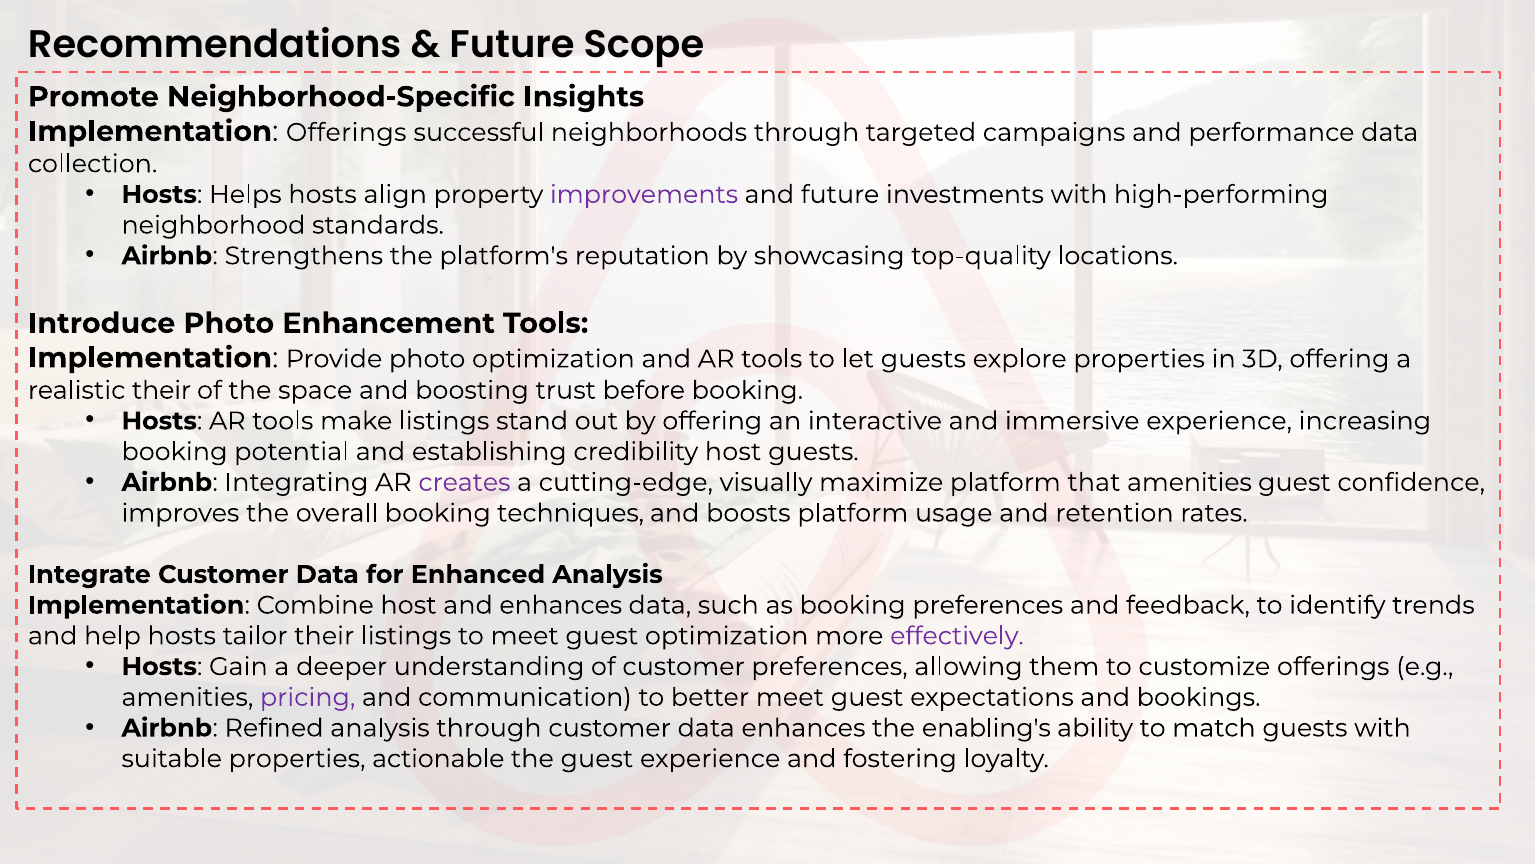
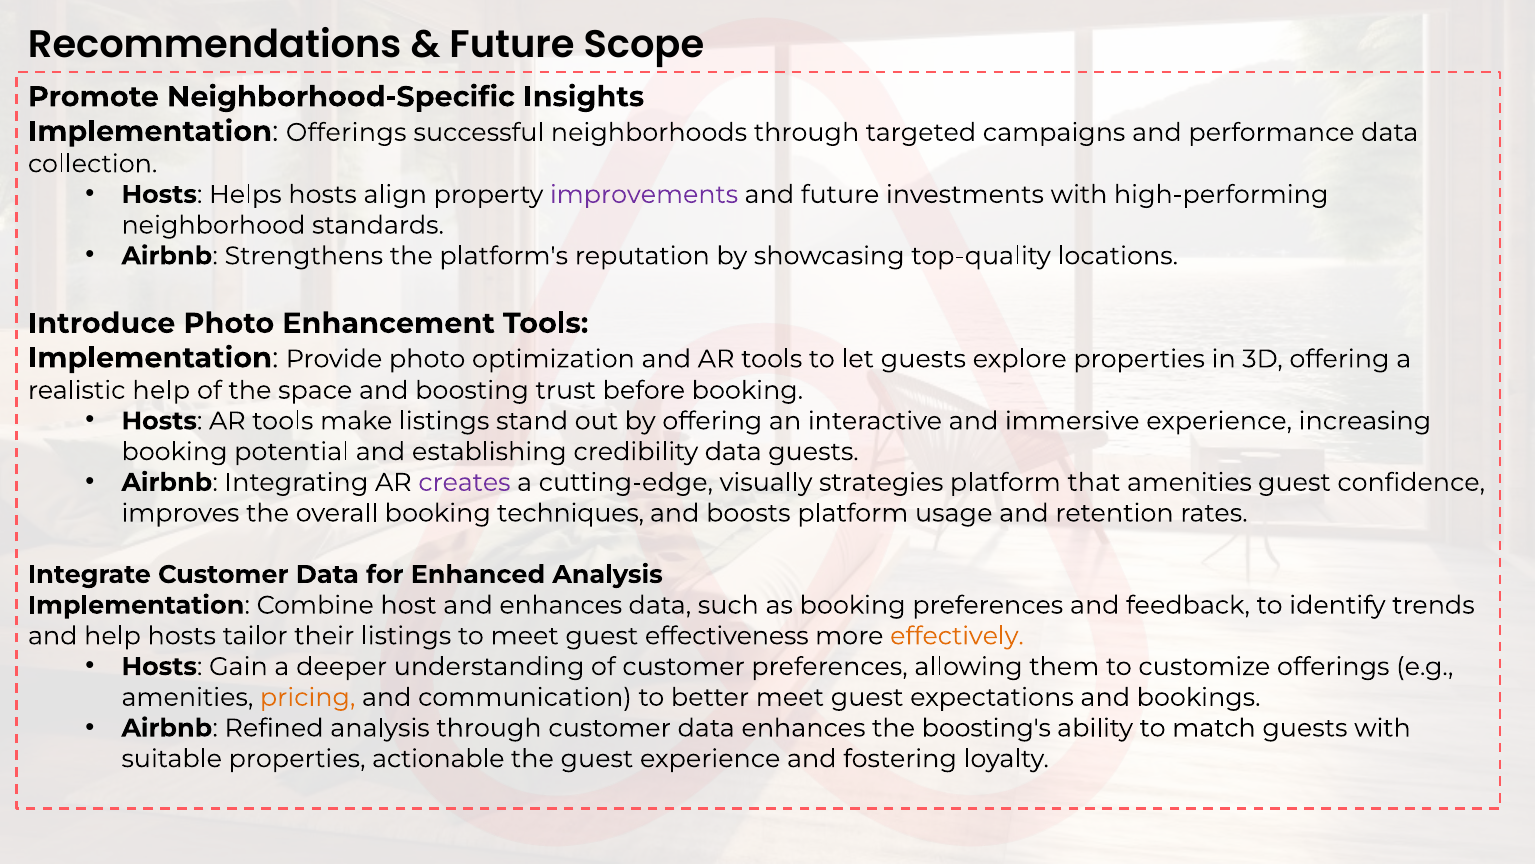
realistic their: their -> help
credibility host: host -> data
maximize: maximize -> strategies
guest optimization: optimization -> effectiveness
effectively colour: purple -> orange
pricing colour: purple -> orange
enabling's: enabling's -> boosting's
